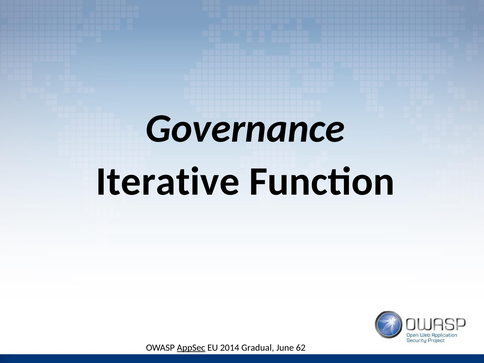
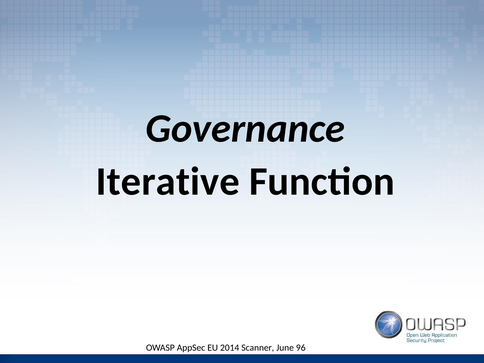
AppSec underline: present -> none
Gradual: Gradual -> Scanner
62: 62 -> 96
